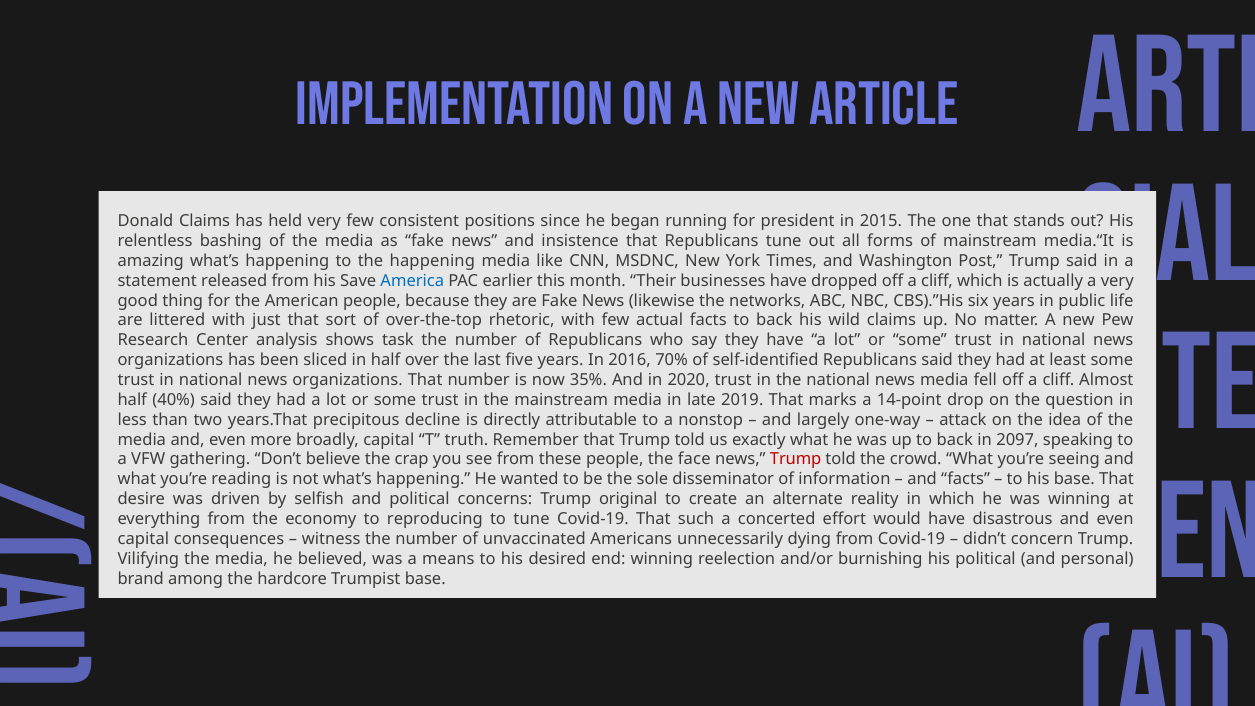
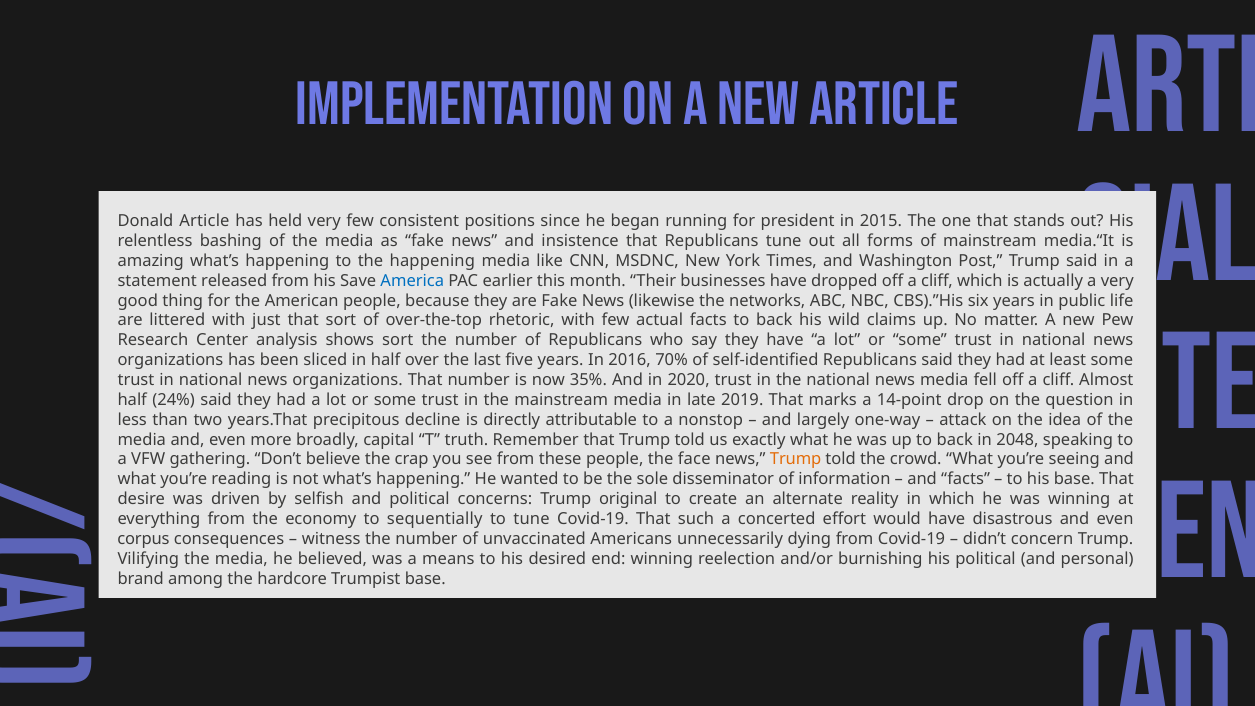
Donald Claims: Claims -> Article
shows task: task -> sort
40%: 40% -> 24%
2097: 2097 -> 2048
Trump at (796, 459) colour: red -> orange
reproducing: reproducing -> sequentially
capital at (143, 539): capital -> corpus
